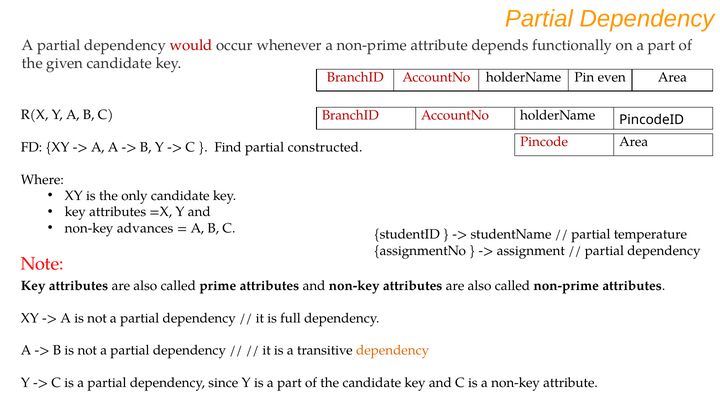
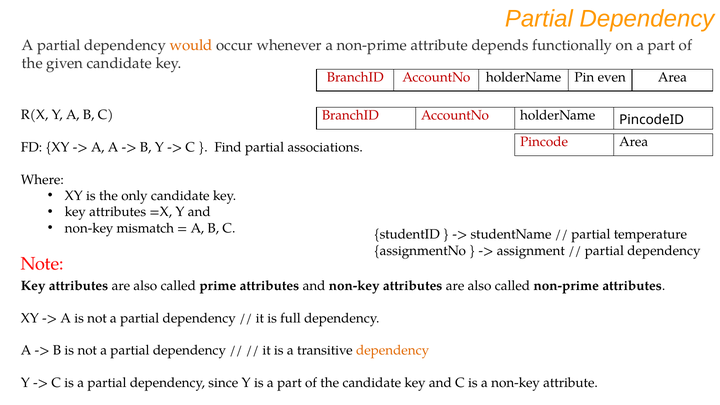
would colour: red -> orange
constructed: constructed -> associations
advances: advances -> mismatch
